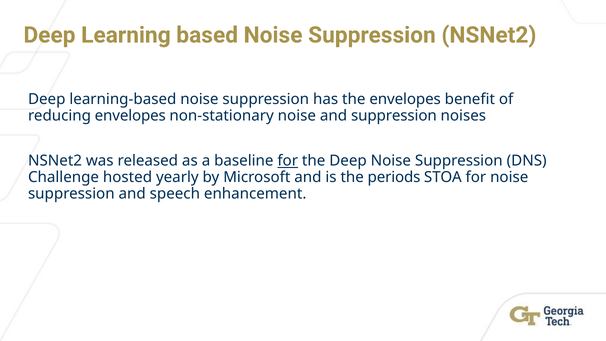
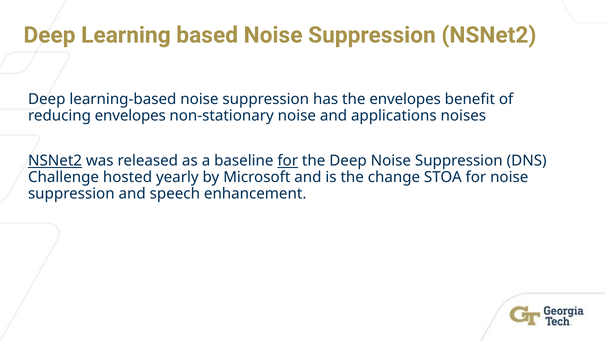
and suppression: suppression -> applications
NSNet2 at (55, 161) underline: none -> present
periods: periods -> change
